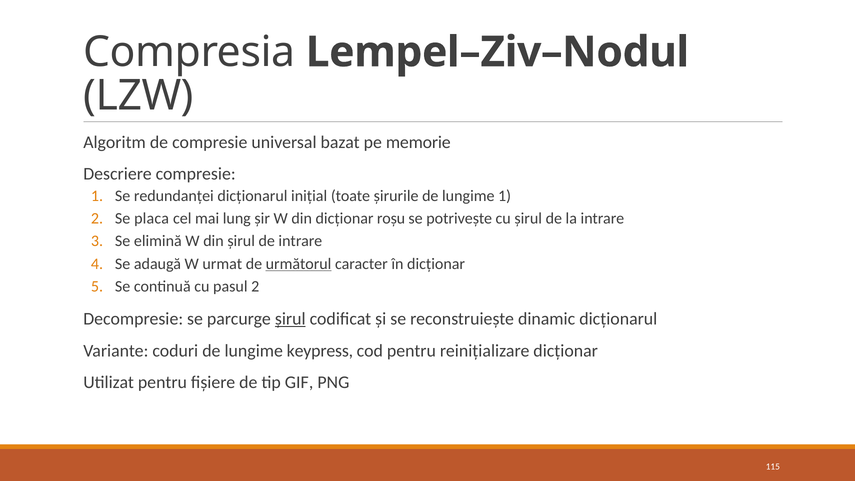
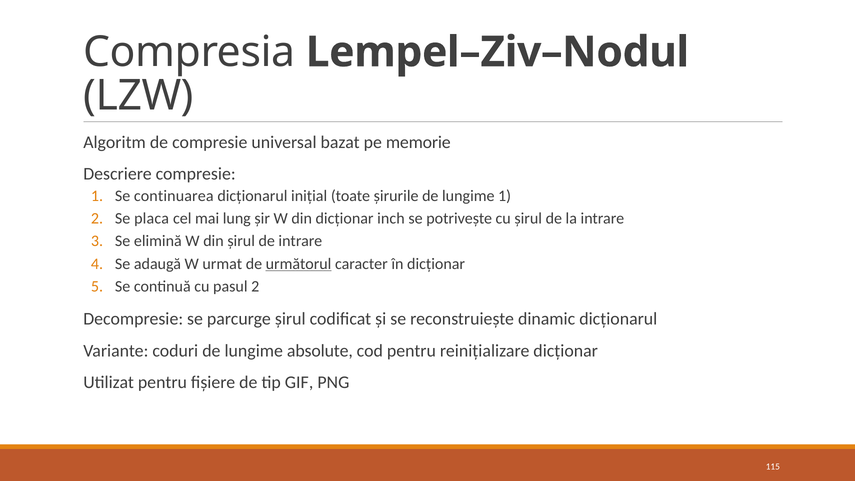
redundanței: redundanței -> continuarea
roșu: roșu -> inch
șirul at (290, 319) underline: present -> none
keypress: keypress -> absolute
